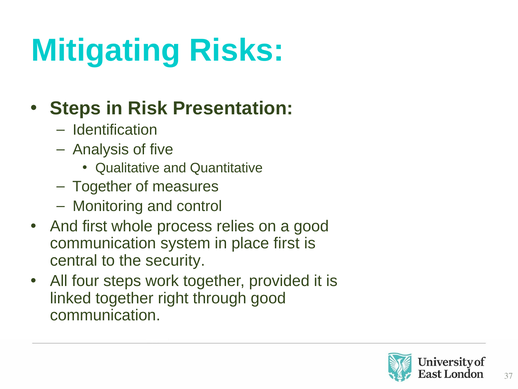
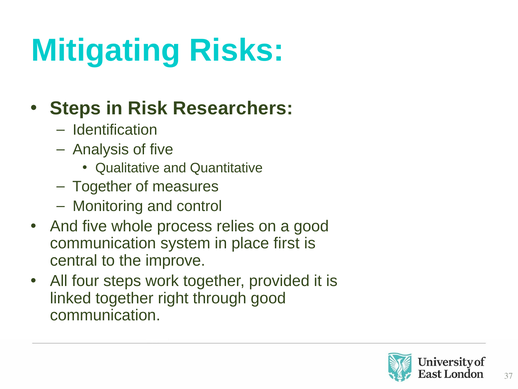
Presentation: Presentation -> Researchers
And first: first -> five
security: security -> improve
